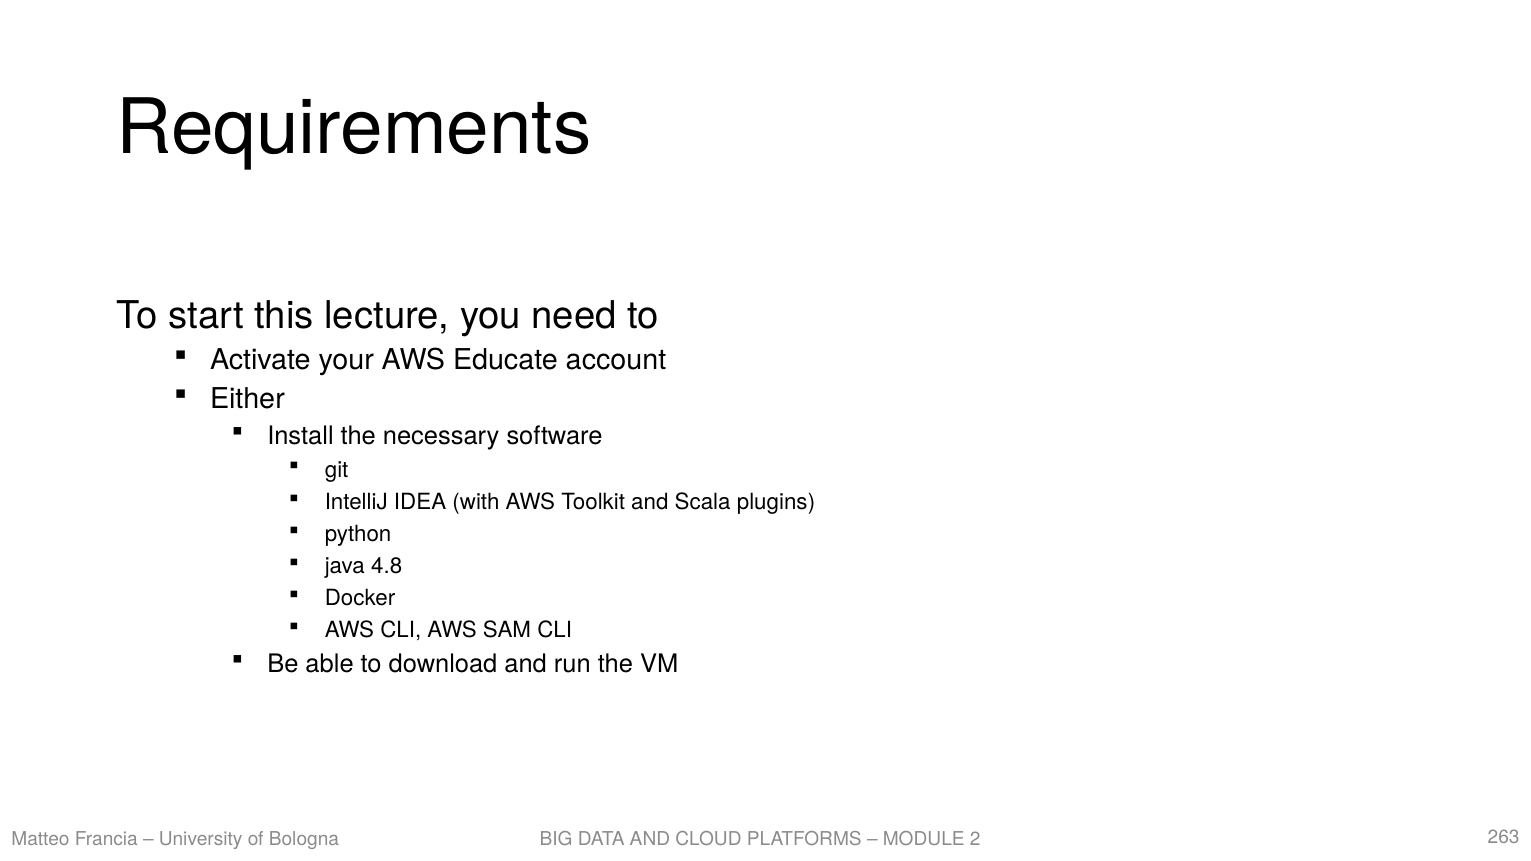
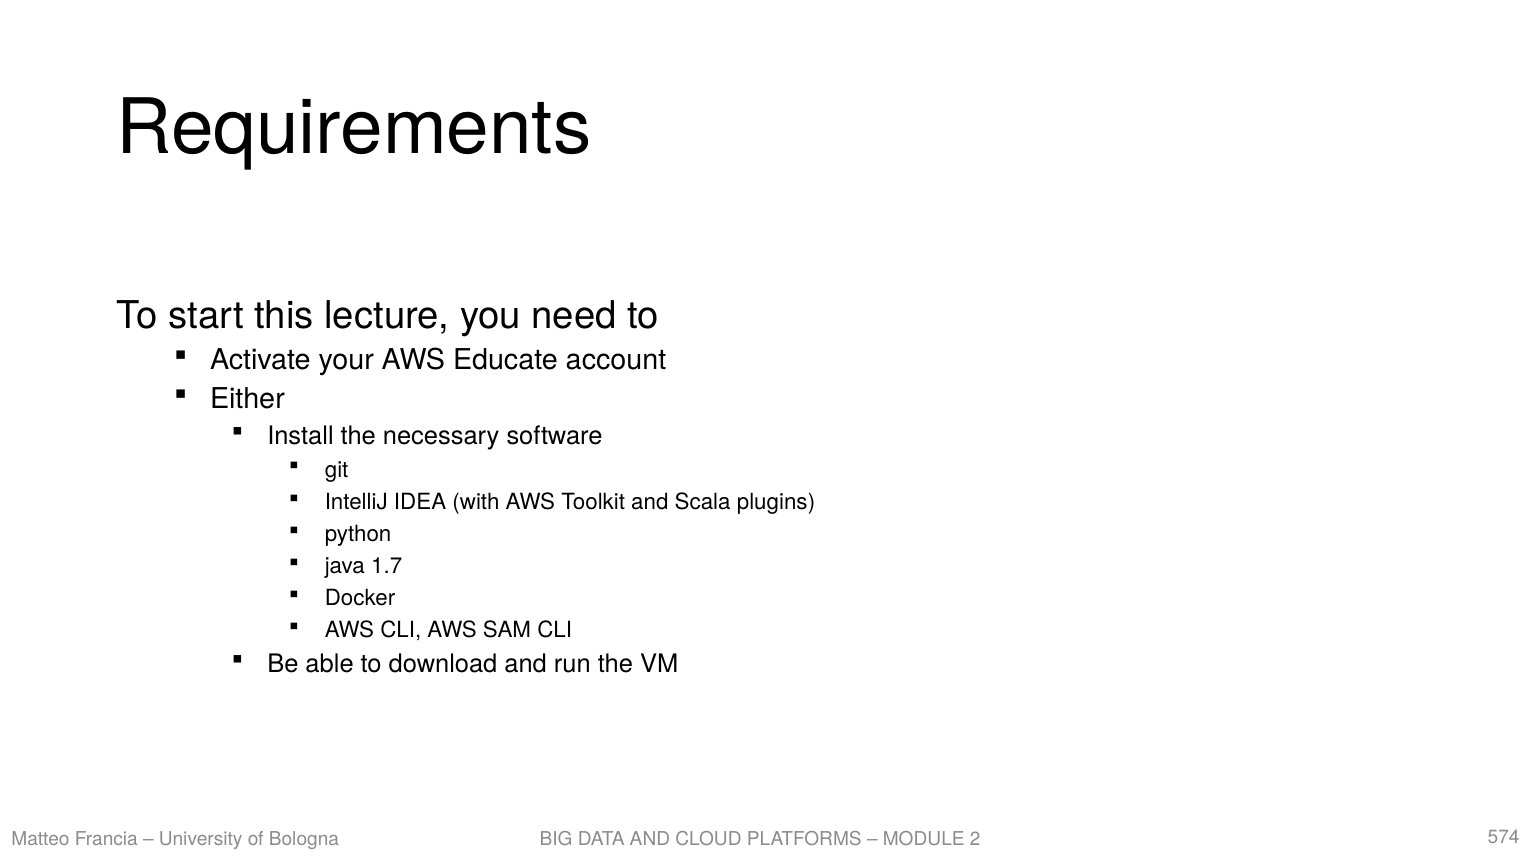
4.8: 4.8 -> 1.7
263: 263 -> 574
